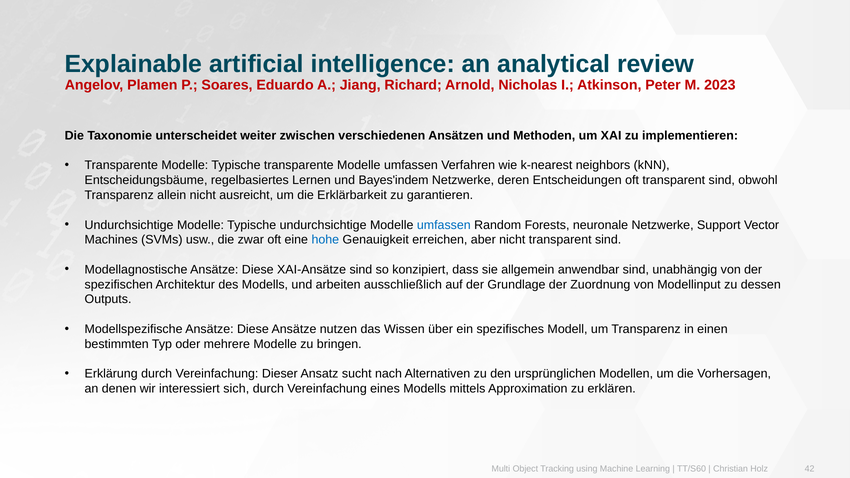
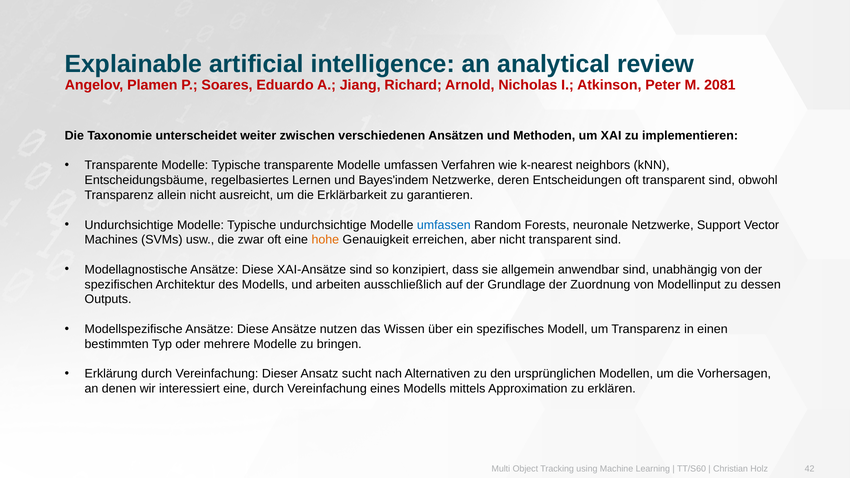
2023: 2023 -> 2081
hohe colour: blue -> orange
interessiert sich: sich -> eine
